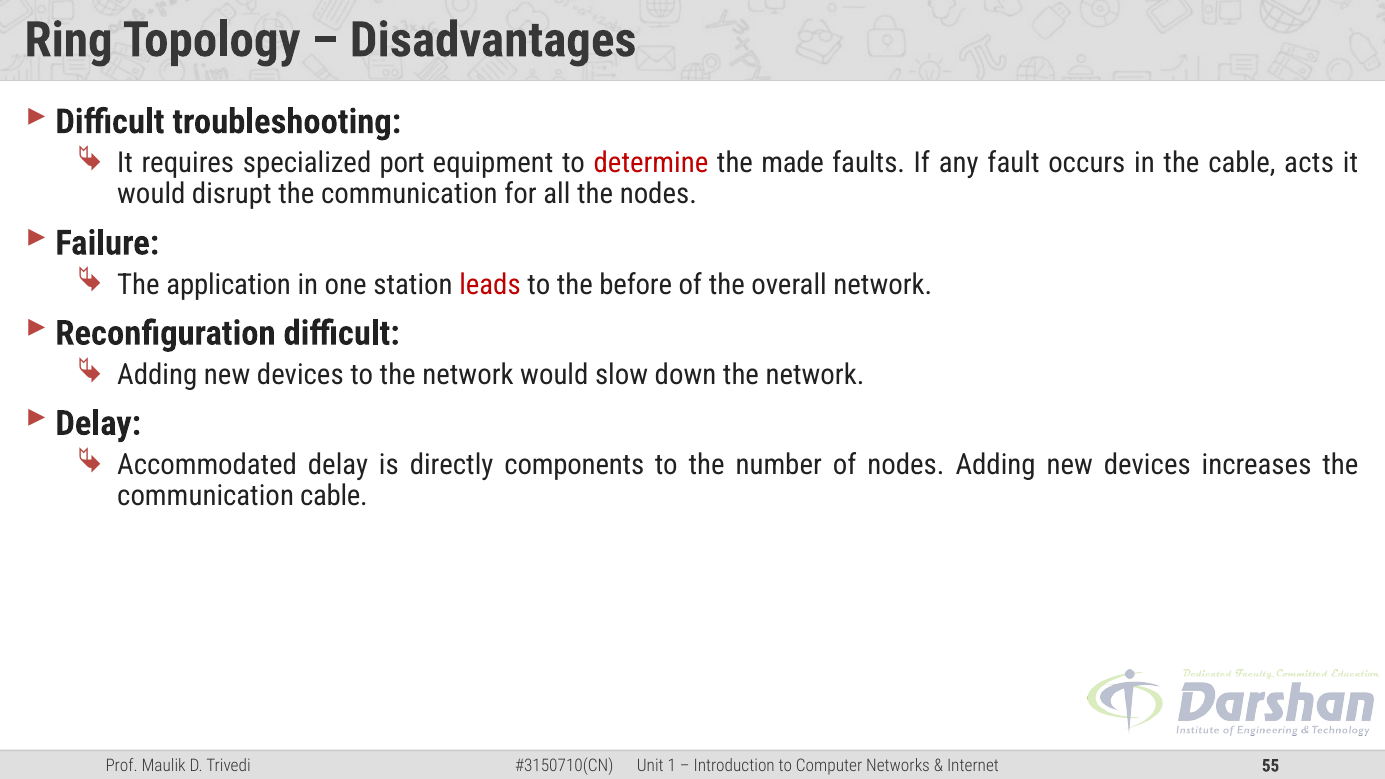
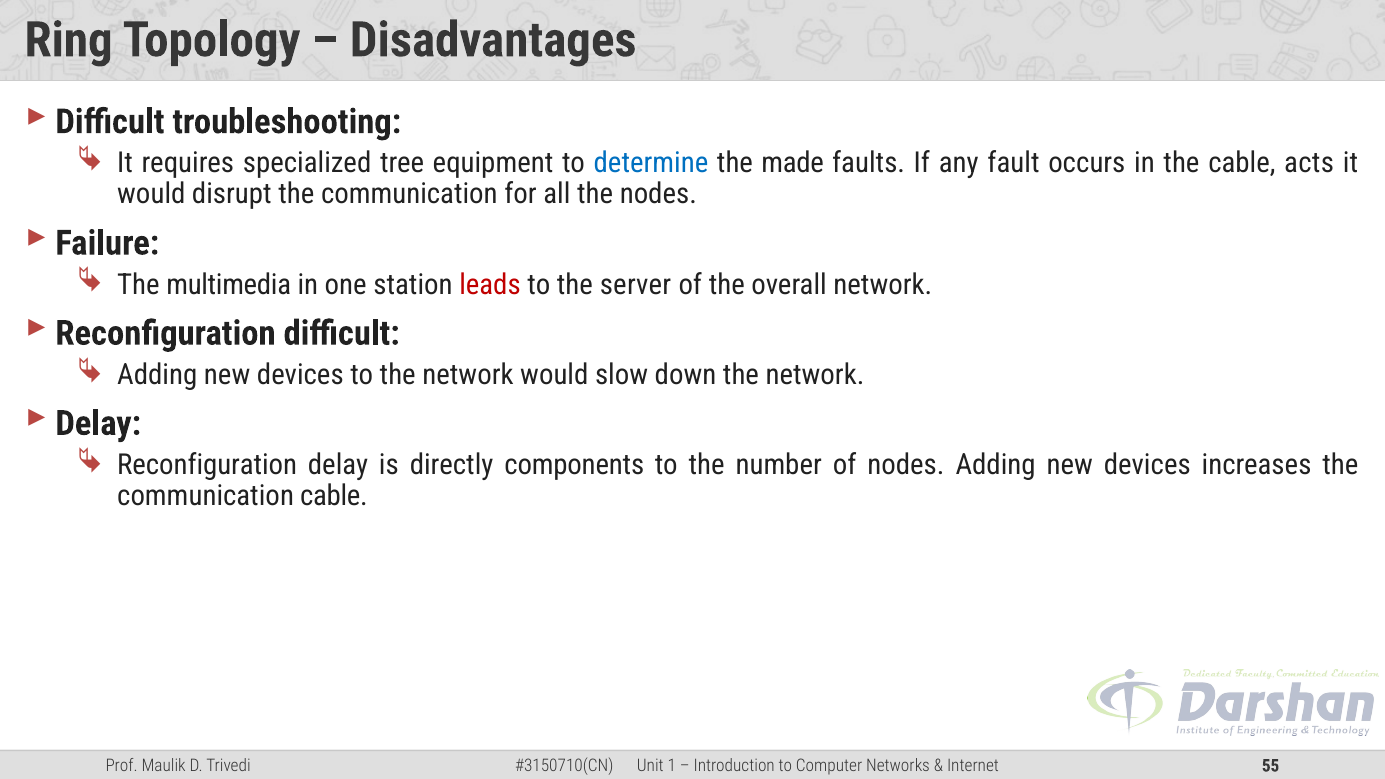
port: port -> tree
determine colour: red -> blue
application: application -> multimedia
before: before -> server
Accommodated at (207, 465): Accommodated -> Reconfiguration
